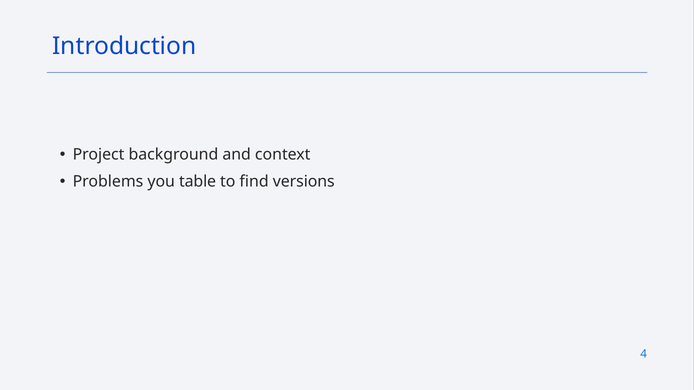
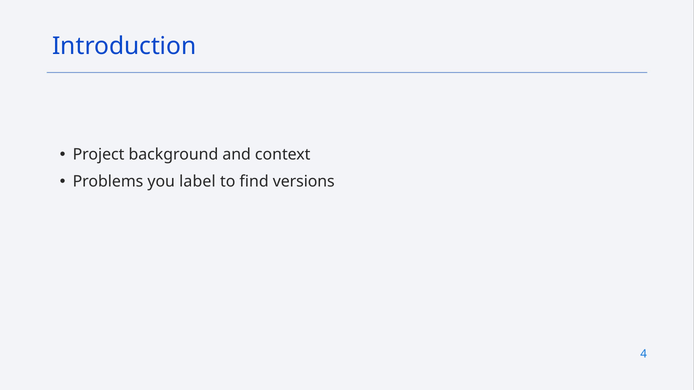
table: table -> label
